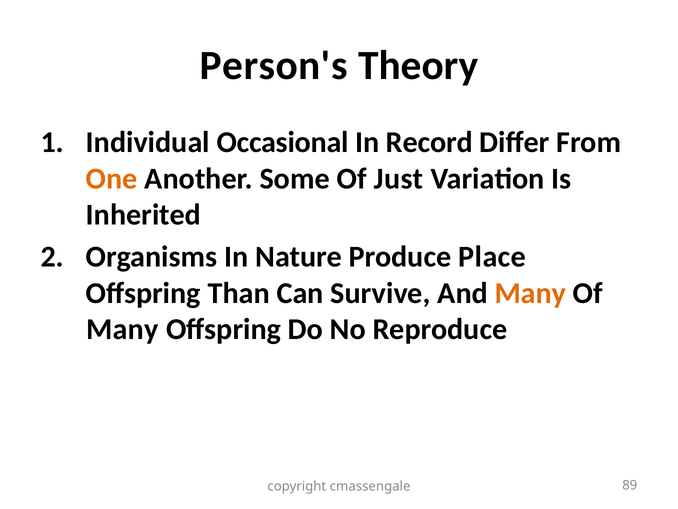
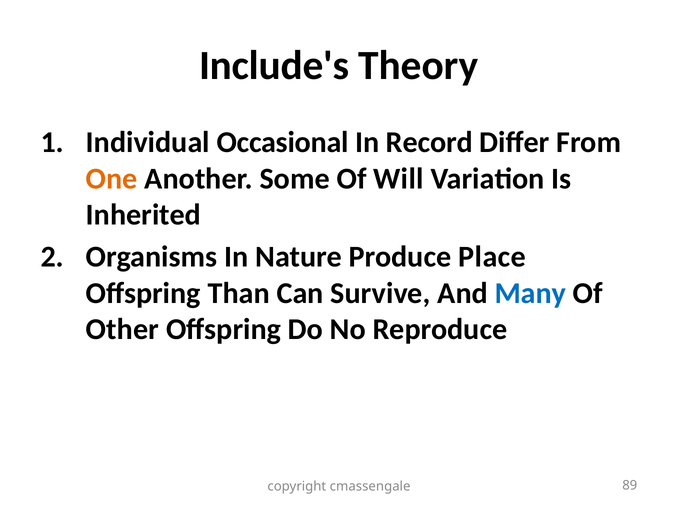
Person's: Person's -> Include's
Just: Just -> Will
Many at (530, 293) colour: orange -> blue
Many at (122, 329): Many -> Other
